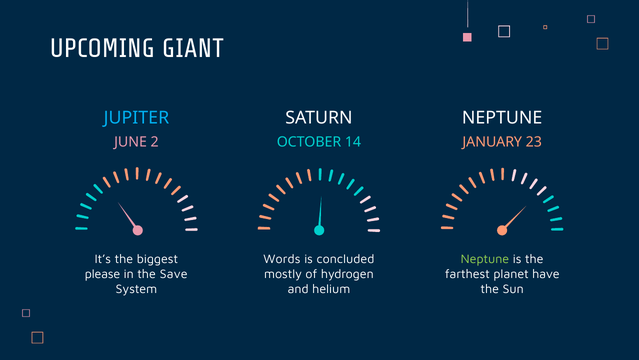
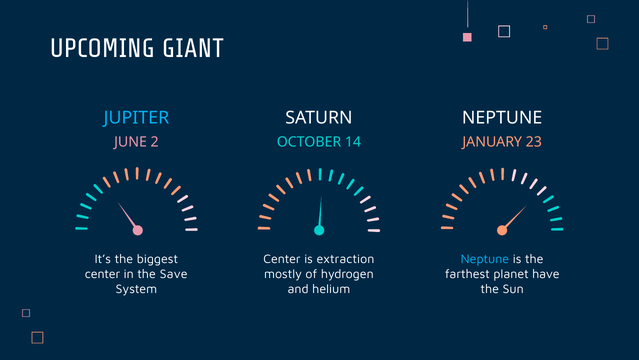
Words at (282, 259): Words -> Center
concluded: concluded -> extraction
Neptune at (485, 259) colour: light green -> light blue
please at (103, 274): please -> center
